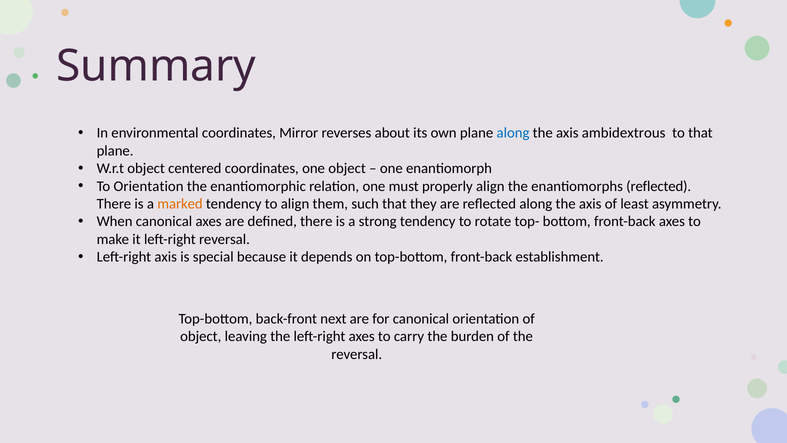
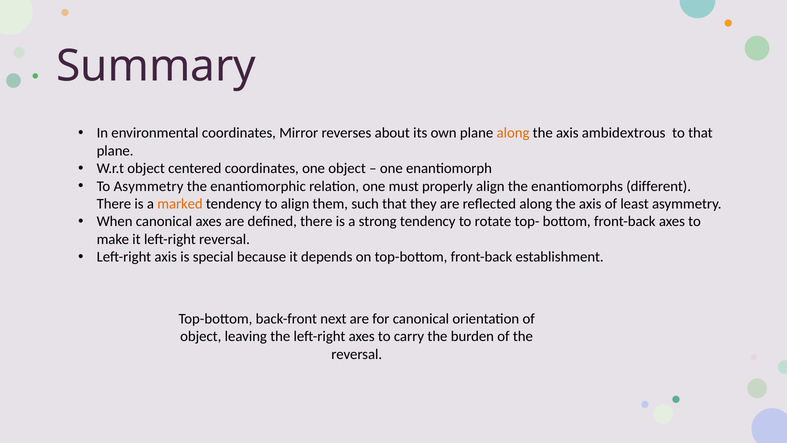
along at (513, 133) colour: blue -> orange
To Orientation: Orientation -> Asymmetry
enantiomorphs reflected: reflected -> different
